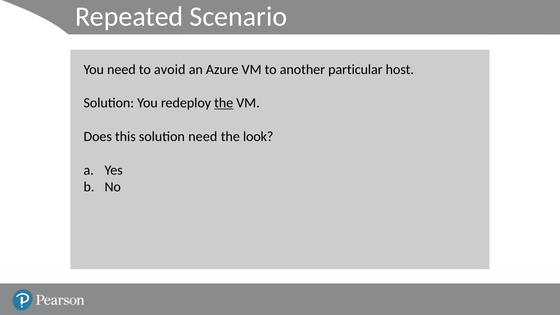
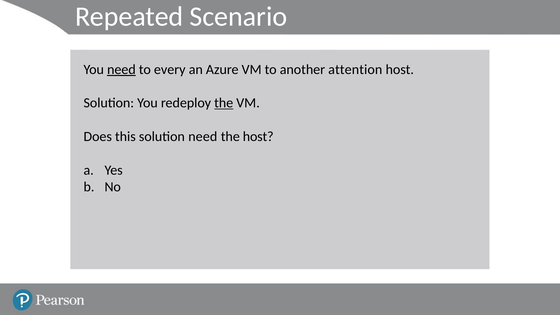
need at (121, 69) underline: none -> present
avoid: avoid -> every
particular: particular -> attention
the look: look -> host
